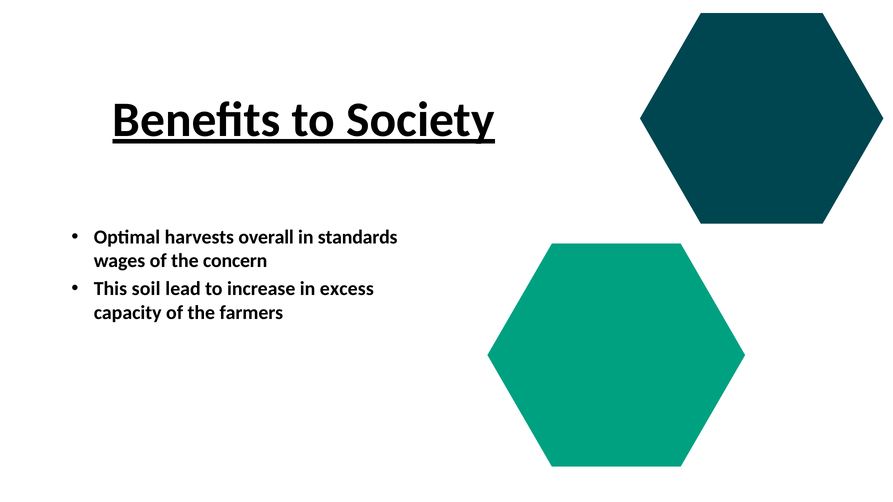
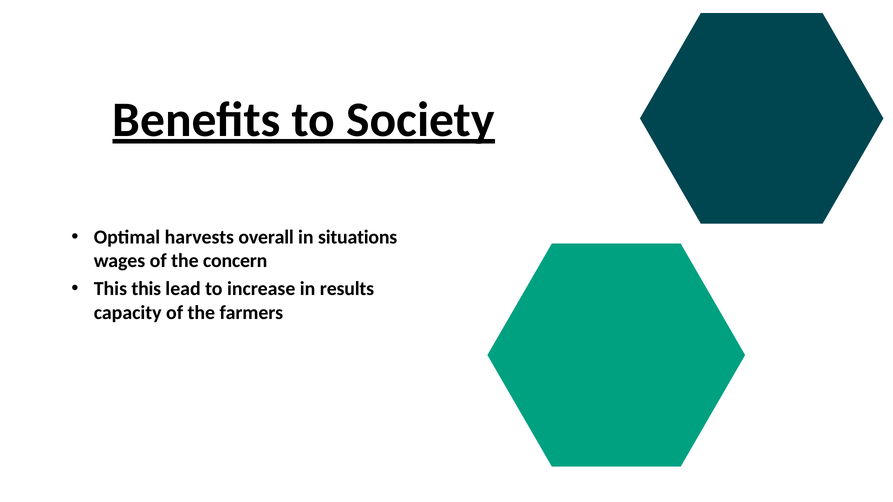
standards: standards -> situations
This soil: soil -> this
excess: excess -> results
